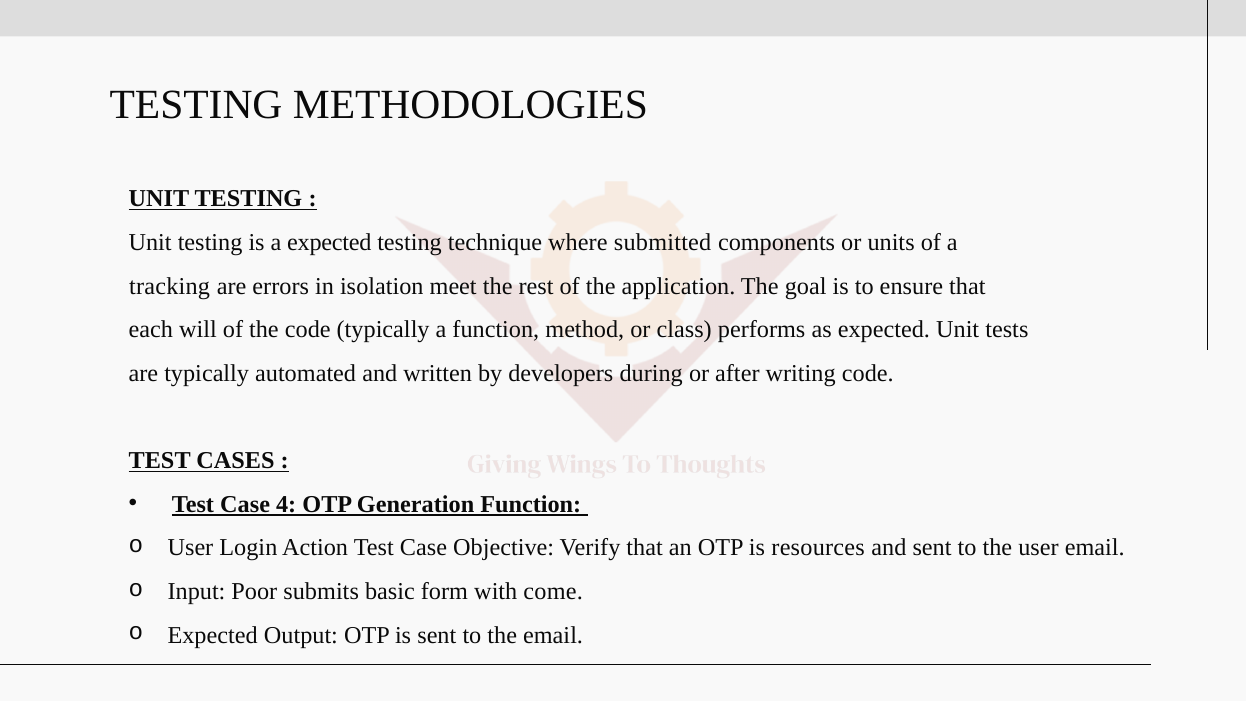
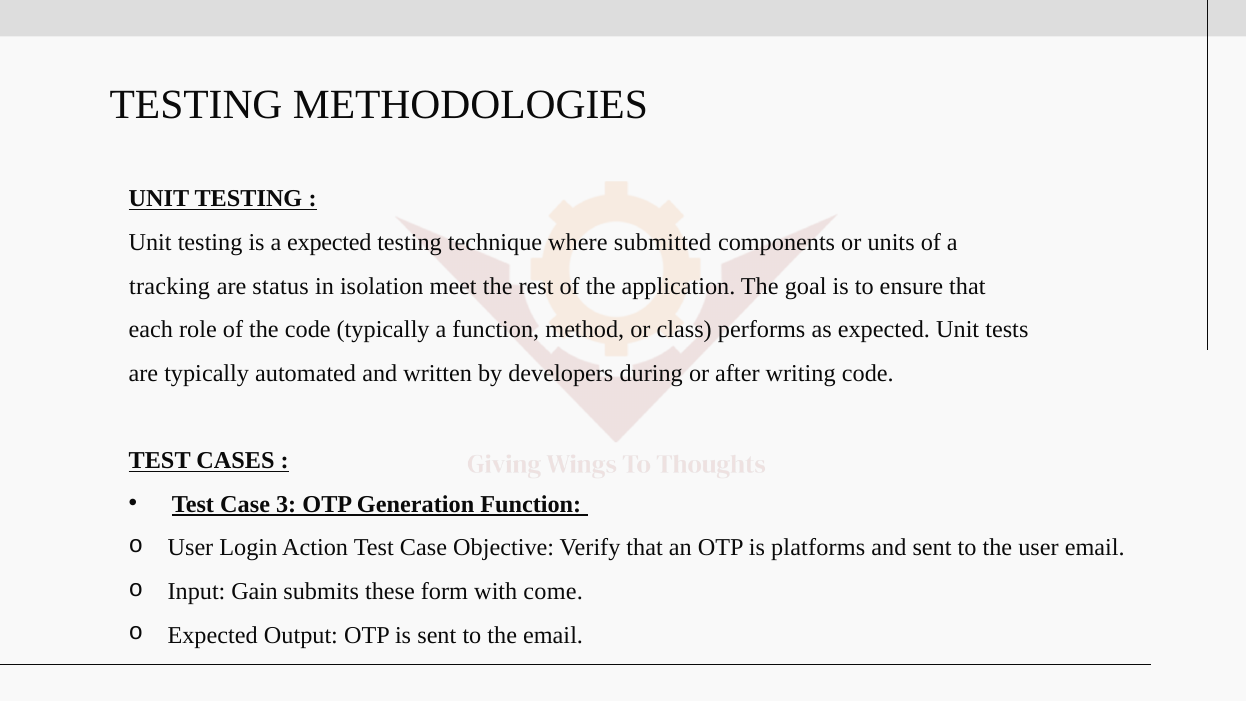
errors: errors -> status
will: will -> role
4: 4 -> 3
resources: resources -> platforms
Poor: Poor -> Gain
basic: basic -> these
